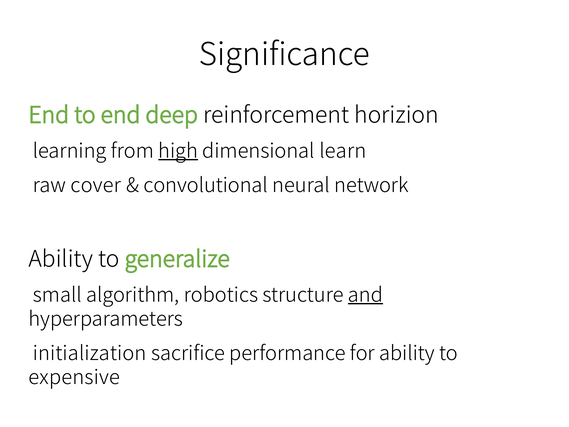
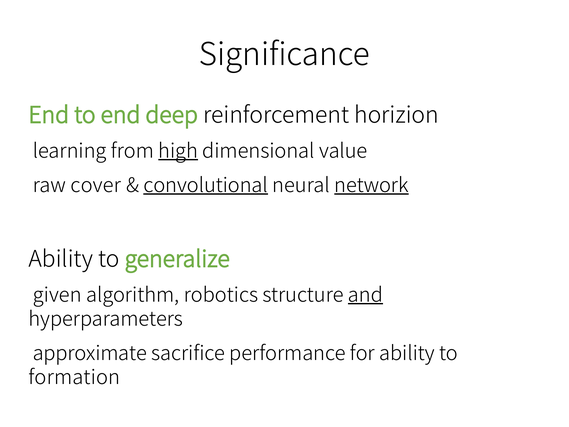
learn: learn -> value
convolutional underline: none -> present
network underline: none -> present
small: small -> given
initialization: initialization -> approximate
expensive: expensive -> formation
